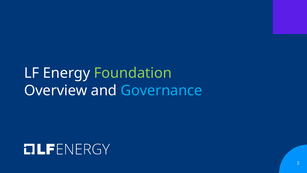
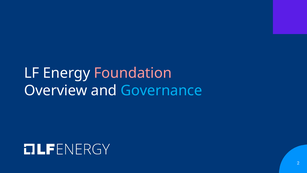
Foundation colour: light green -> pink
